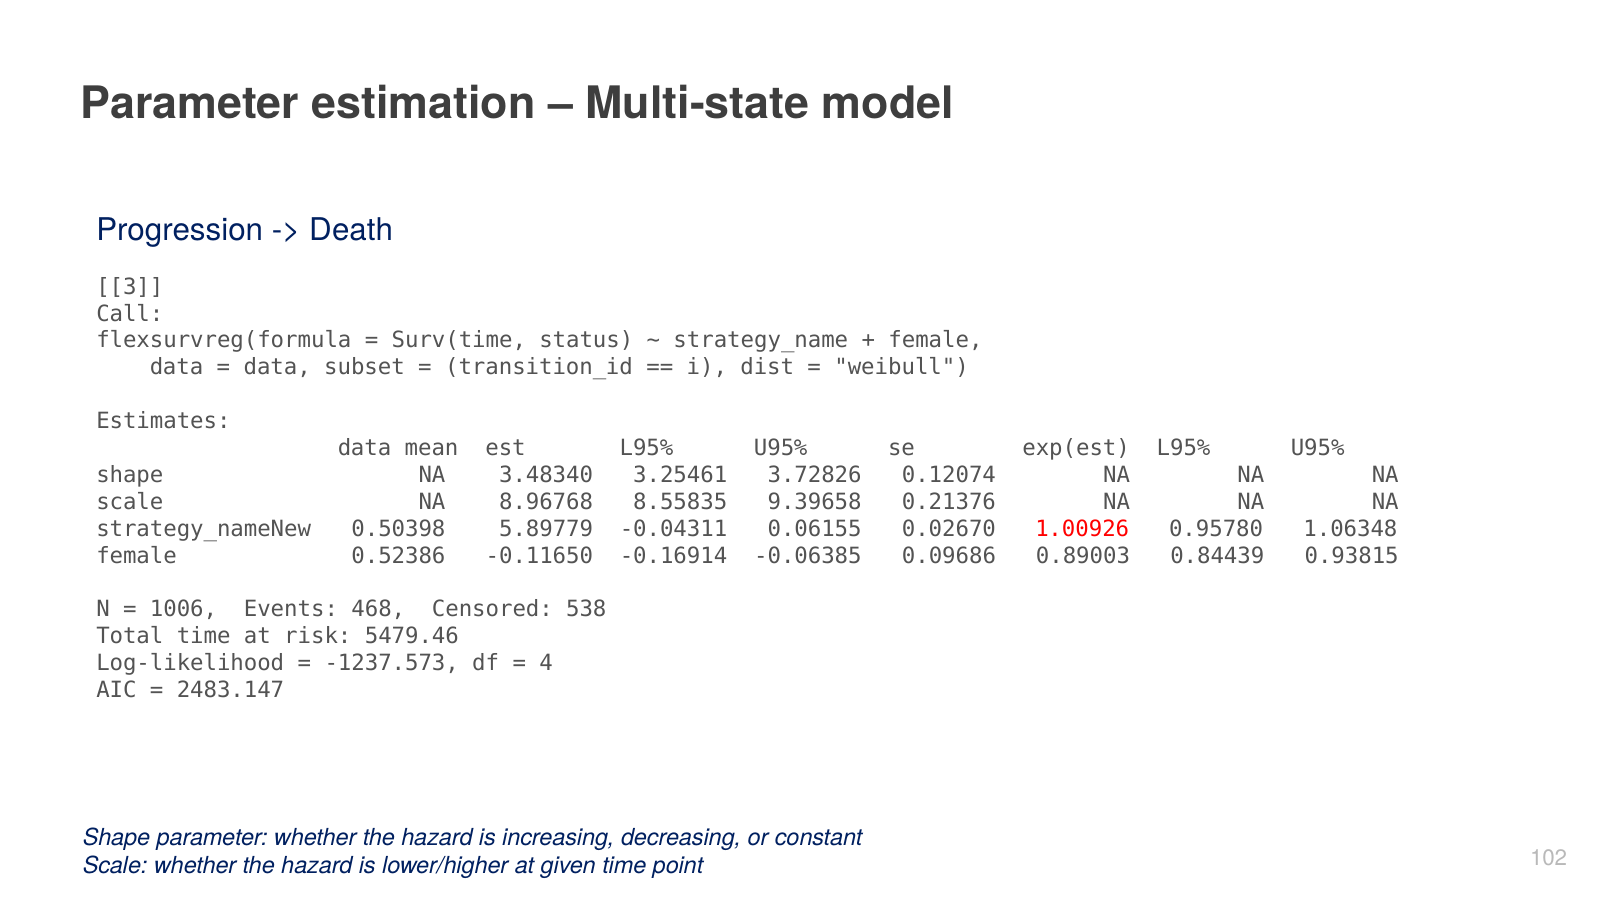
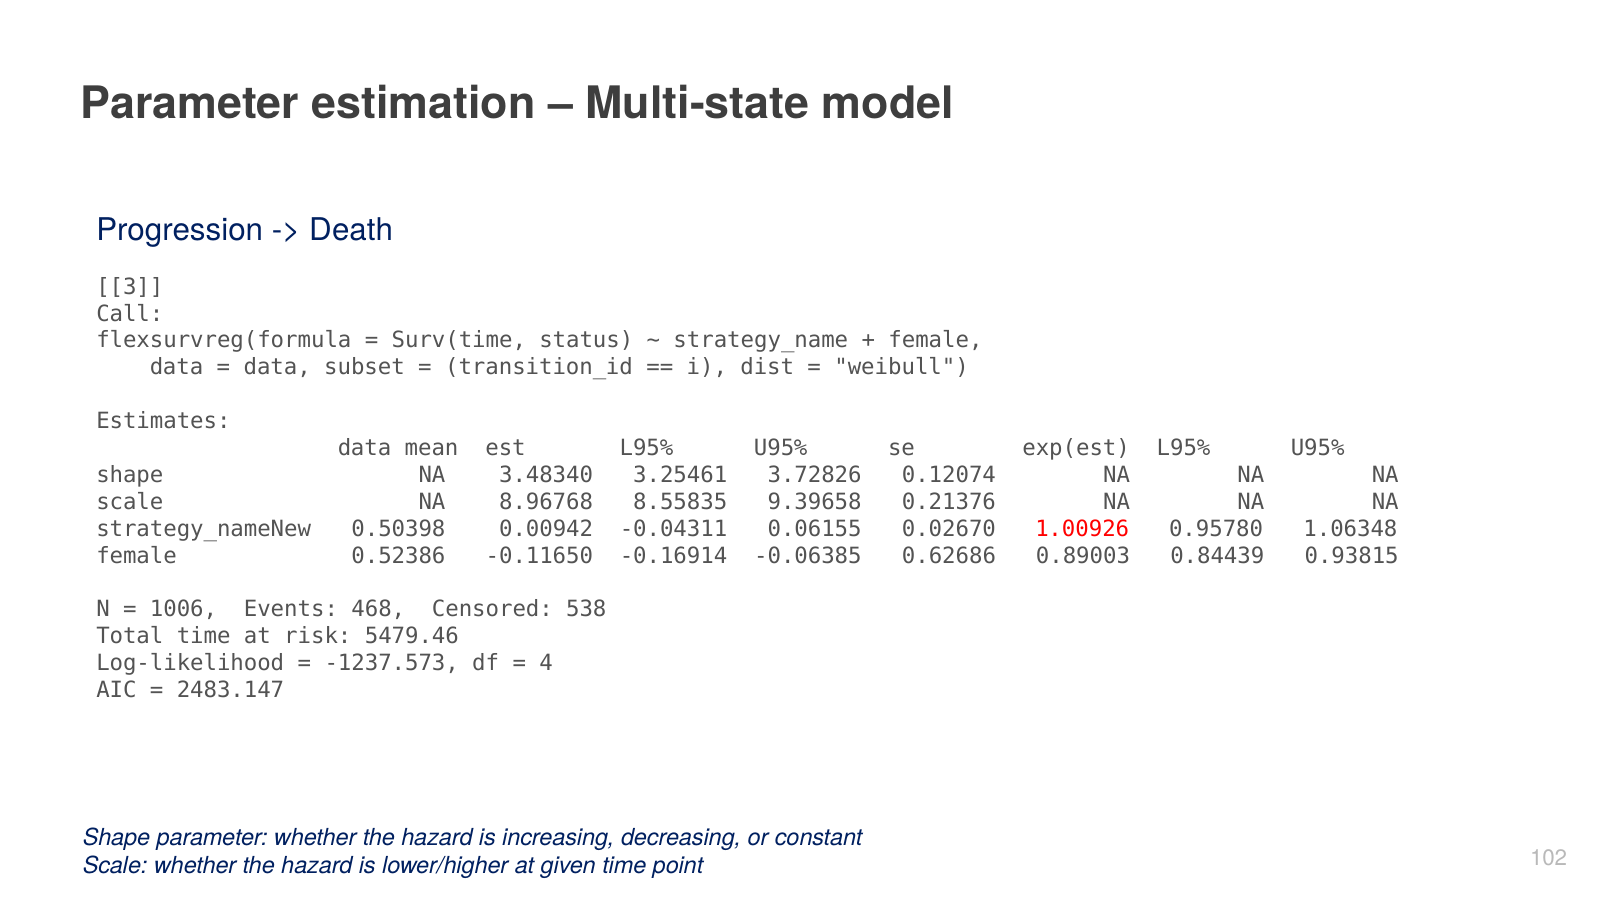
5.89779: 5.89779 -> 0.00942
0.09686: 0.09686 -> 0.62686
